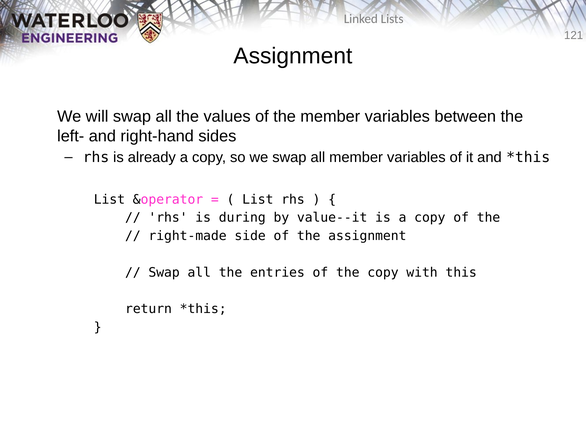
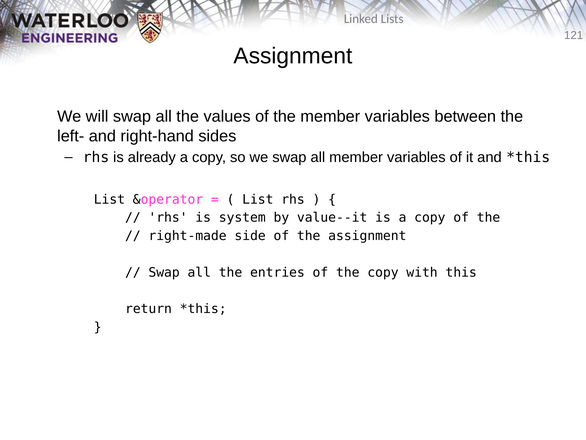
during: during -> system
